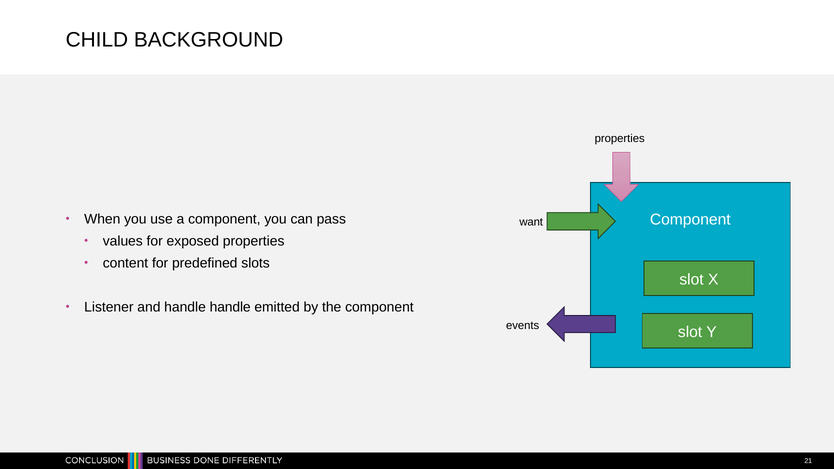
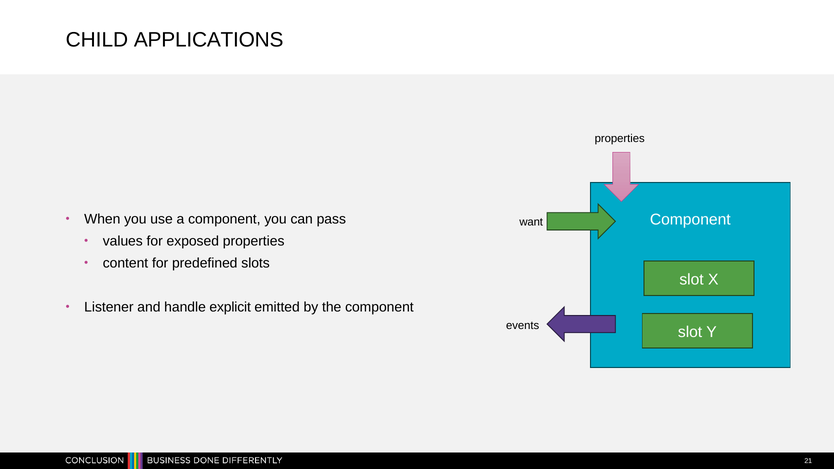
BACKGROUND: BACKGROUND -> APPLICATIONS
handle handle: handle -> explicit
